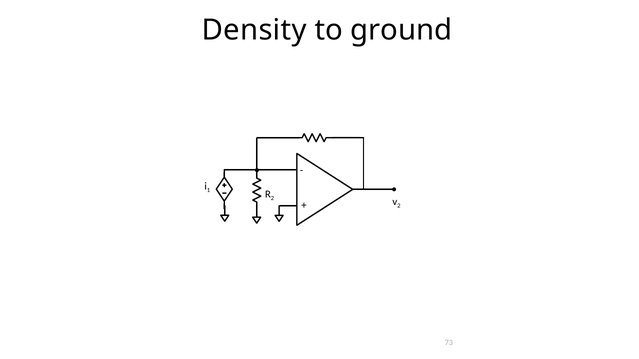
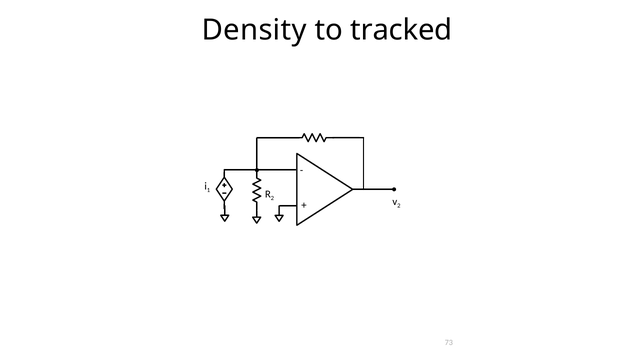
ground: ground -> tracked
